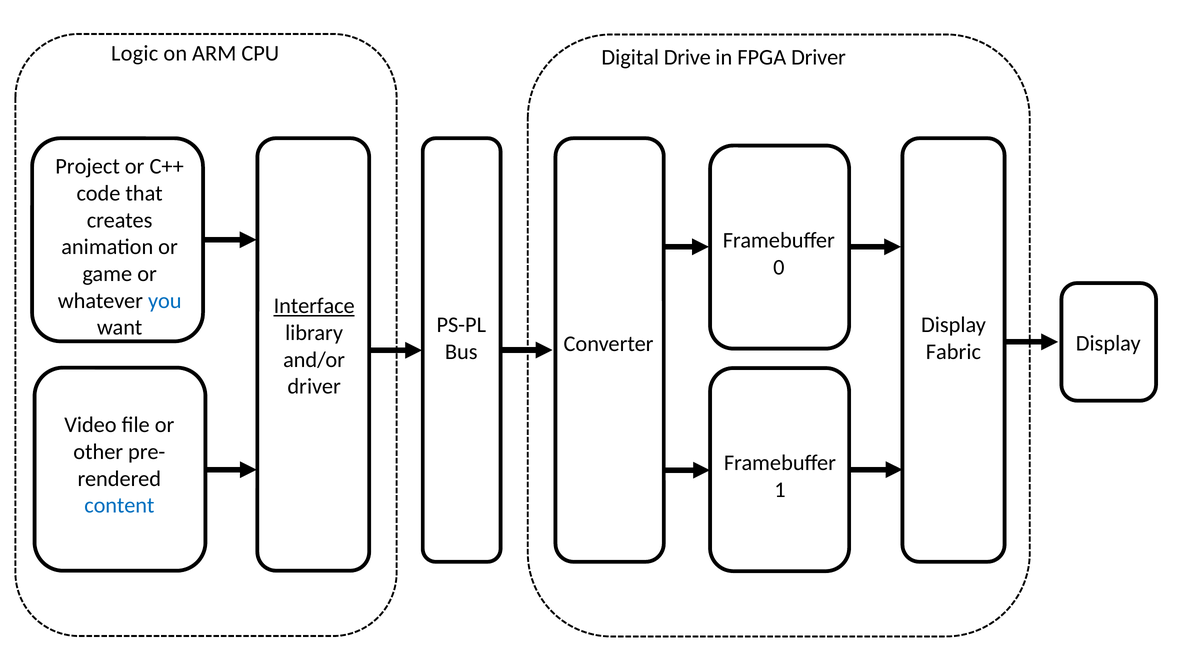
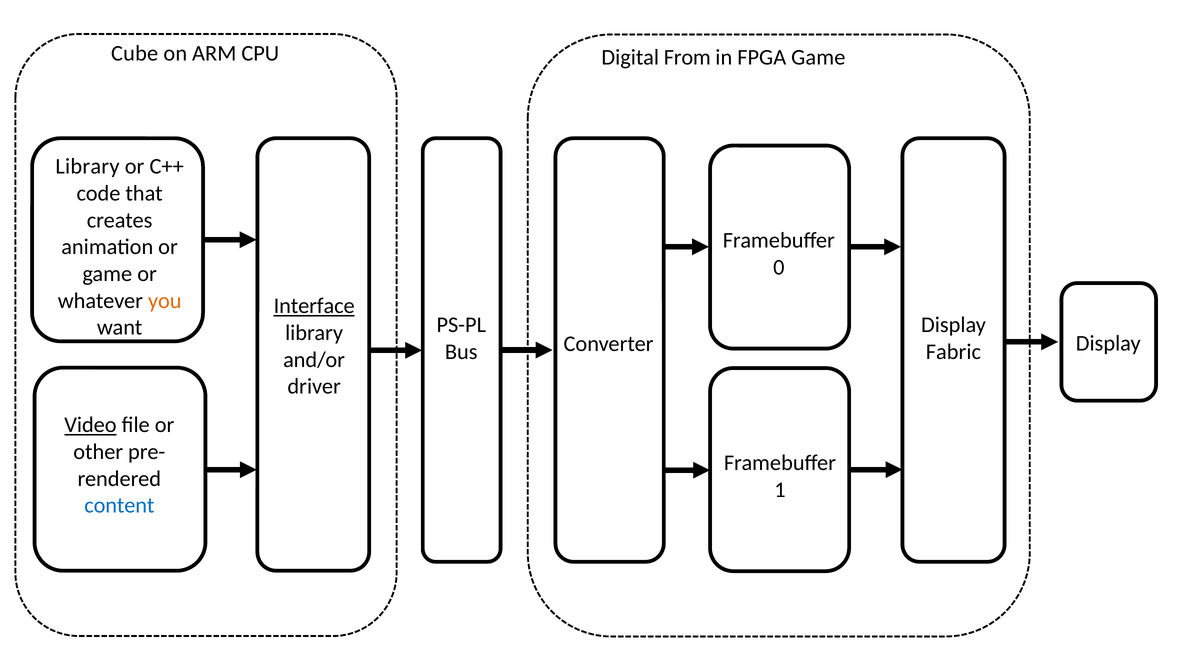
Logic: Logic -> Cube
Drive: Drive -> From
FPGA Driver: Driver -> Game
Project at (88, 166): Project -> Library
you colour: blue -> orange
Video underline: none -> present
